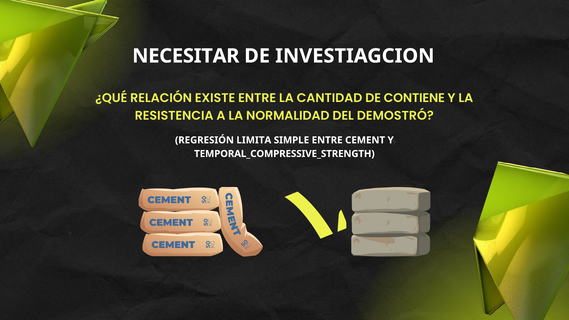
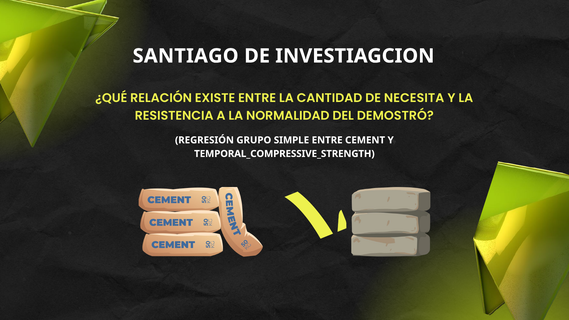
NECESITAR: NECESITAR -> SANTIAGO
CONTIENE: CONTIENE -> NECESITA
LIMITA: LIMITA -> GRUPO
